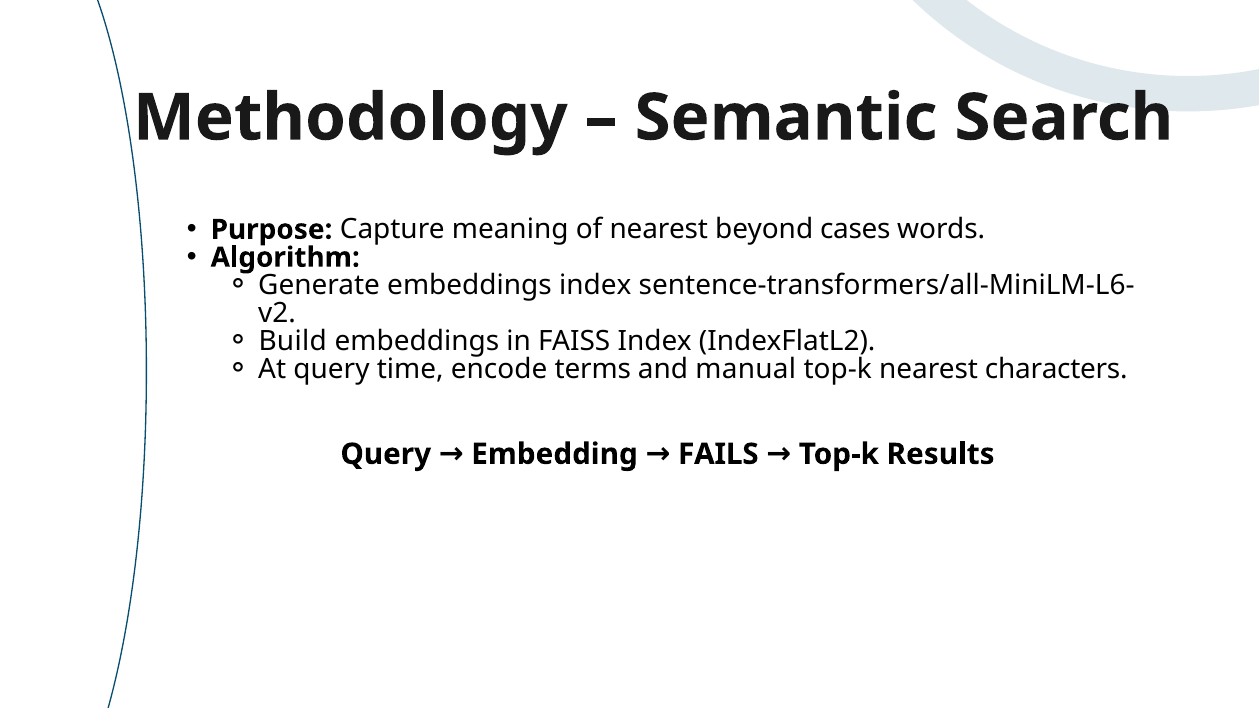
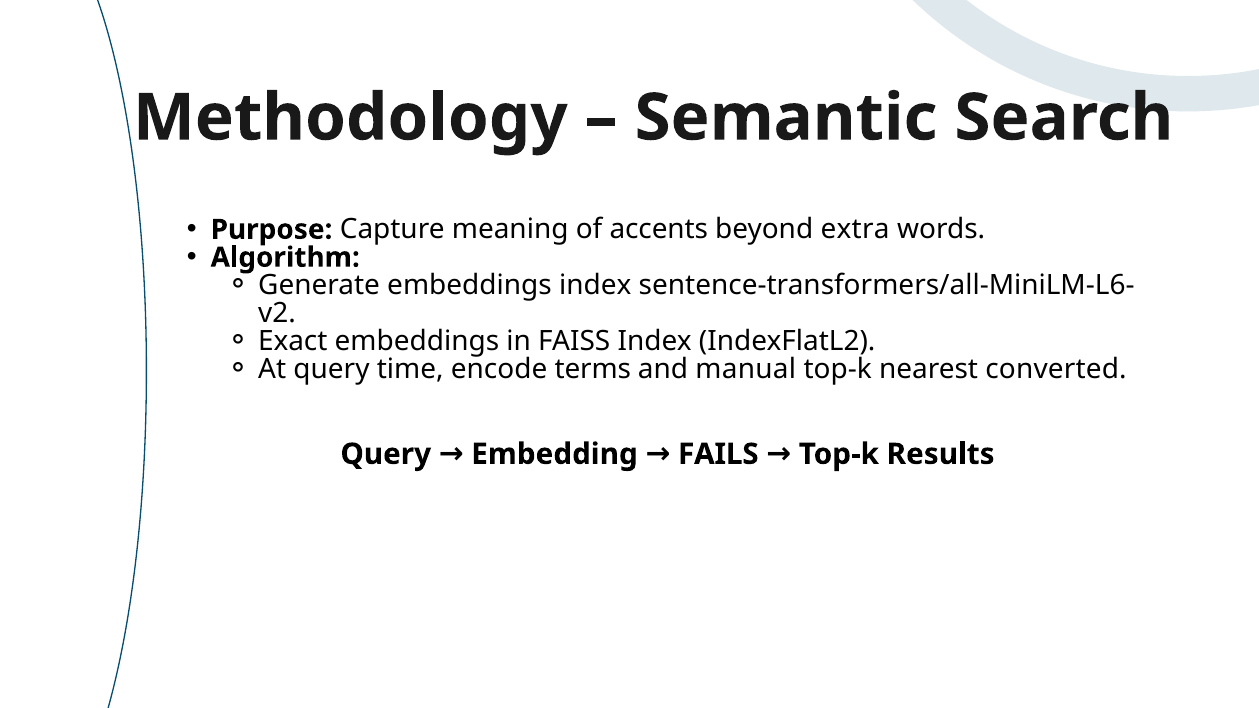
of nearest: nearest -> accents
cases: cases -> extra
Build: Build -> Exact
characters: characters -> converted
